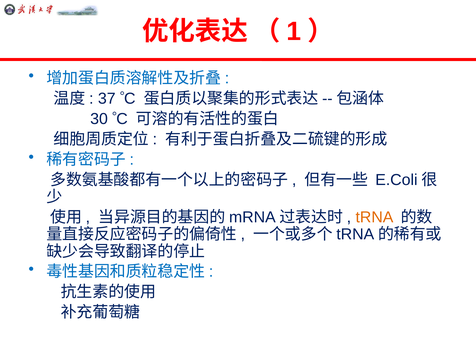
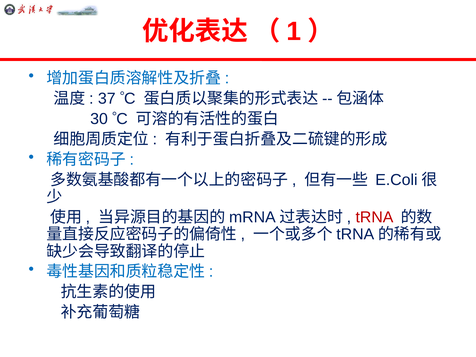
tRNA colour: orange -> red
